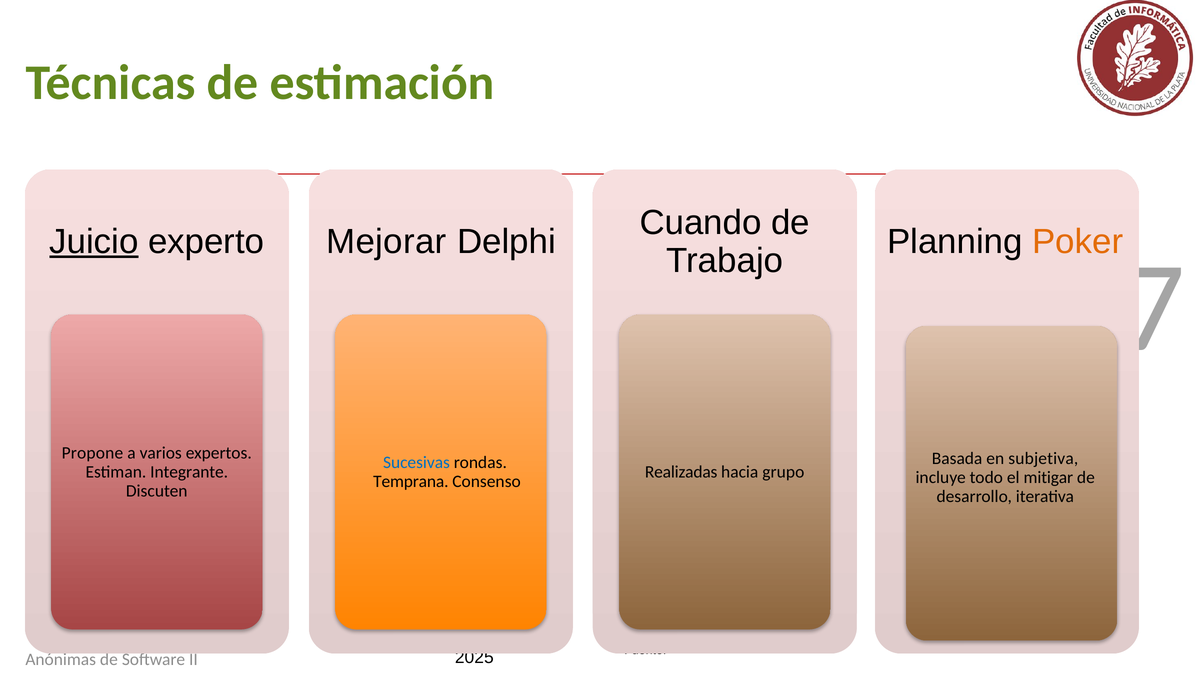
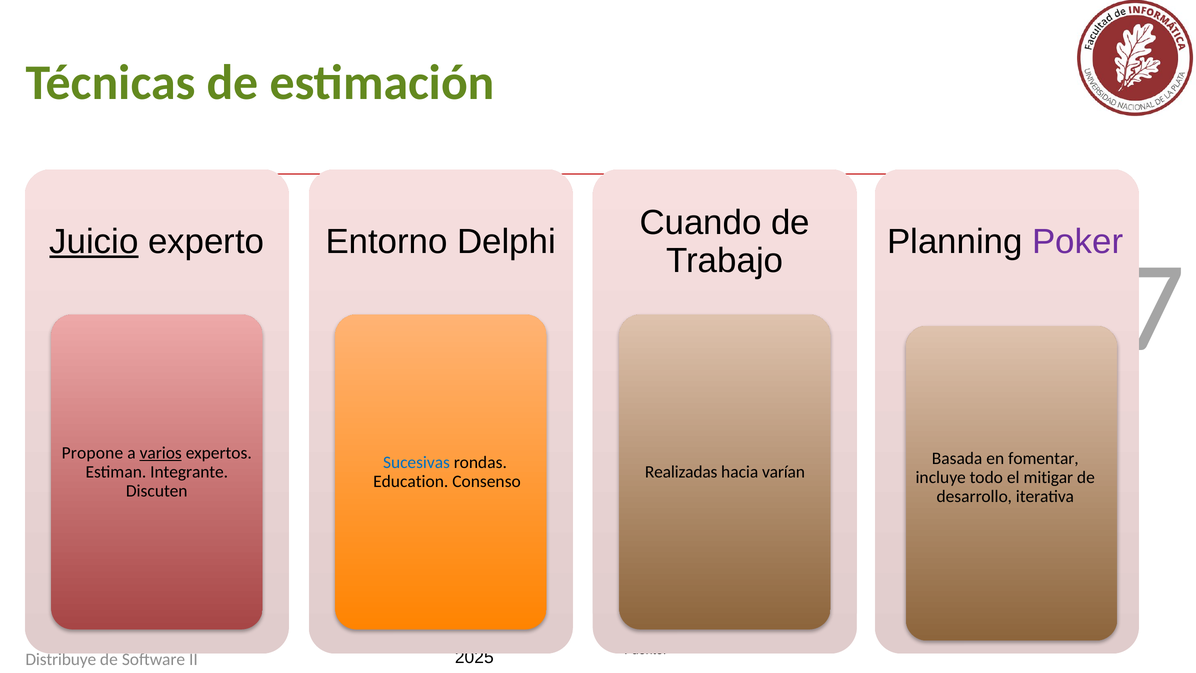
Mejorar: Mejorar -> Entorno
Poker colour: orange -> purple
varios underline: none -> present
subjetiva: subjetiva -> fomentar
grupo: grupo -> varían
Temprana: Temprana -> Education
Anónimas: Anónimas -> Distribuye
